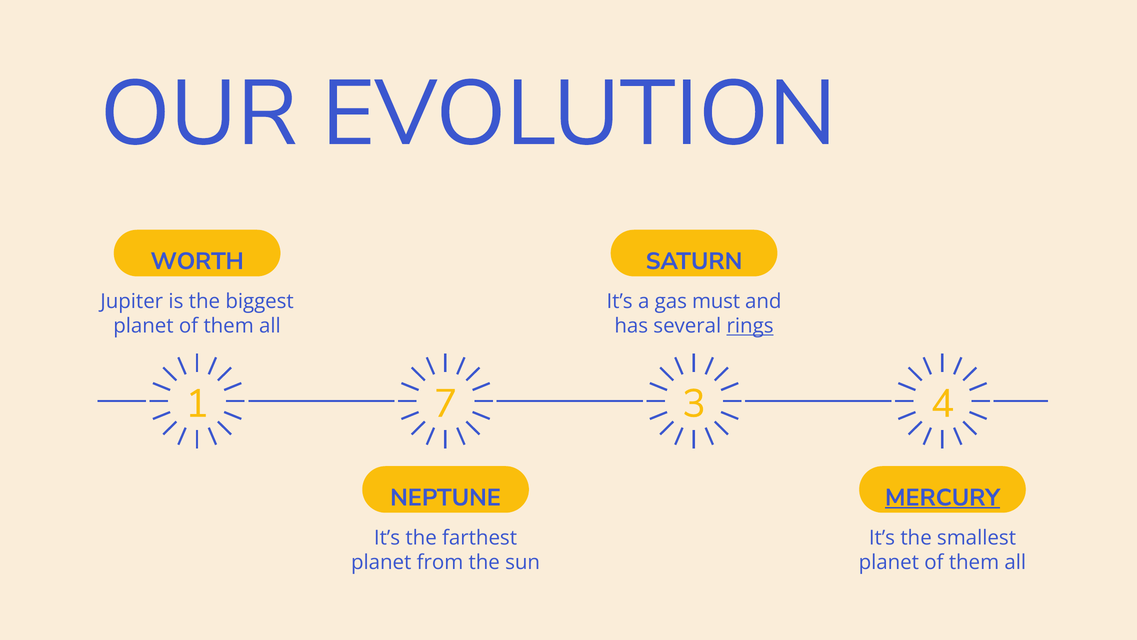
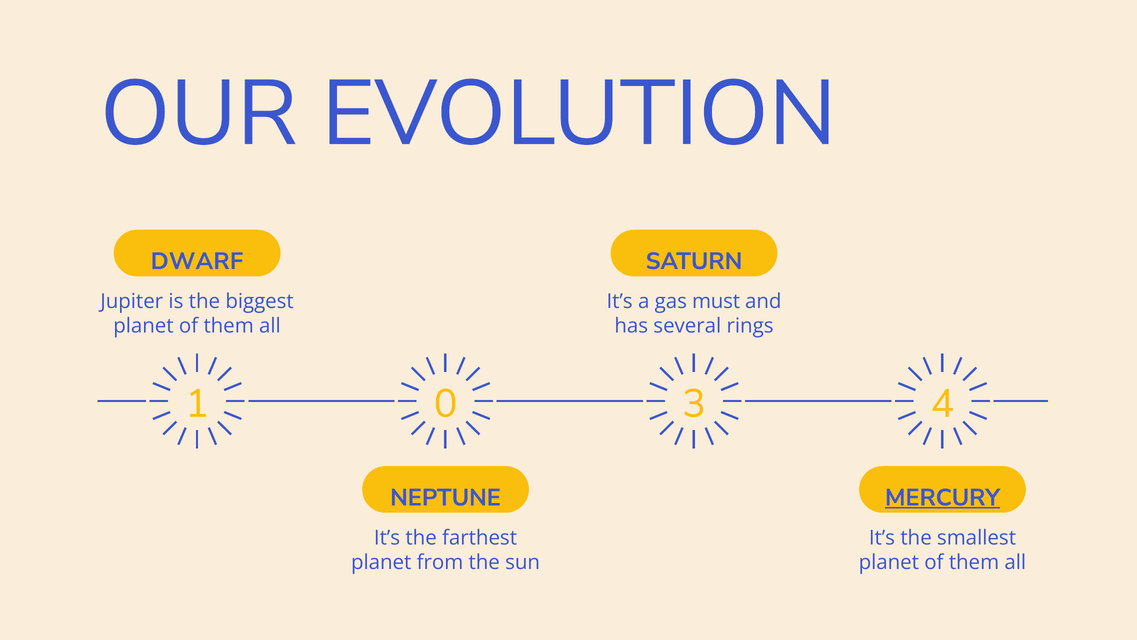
WORTH: WORTH -> DWARF
rings underline: present -> none
7: 7 -> 0
